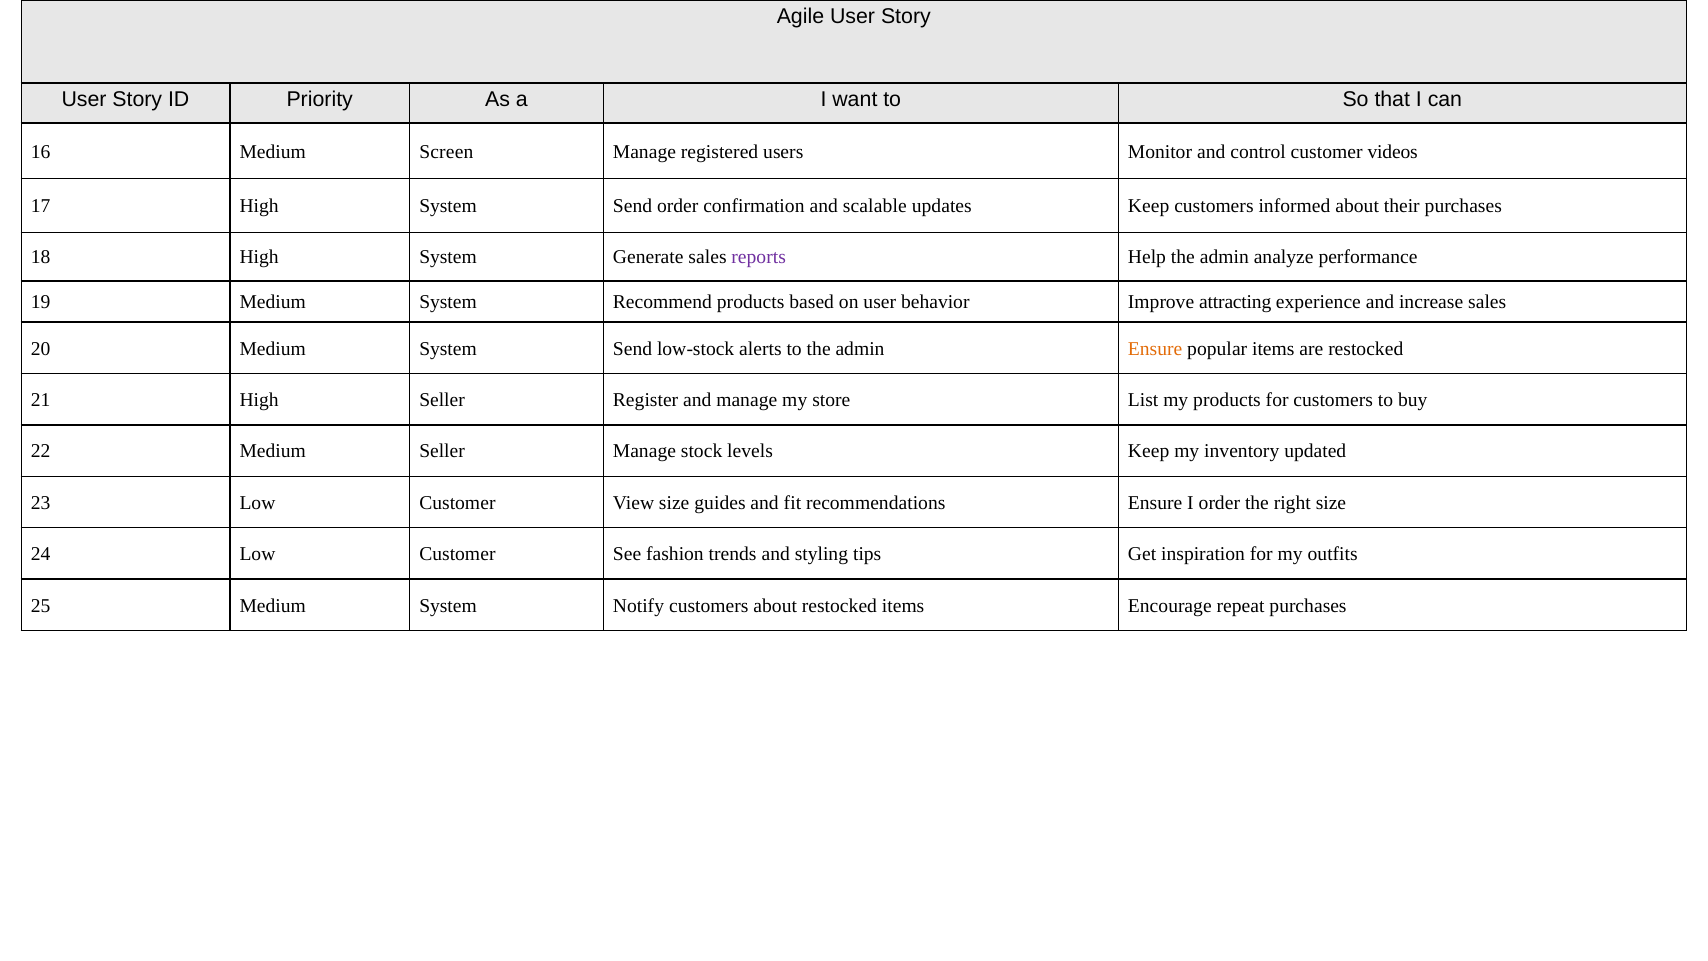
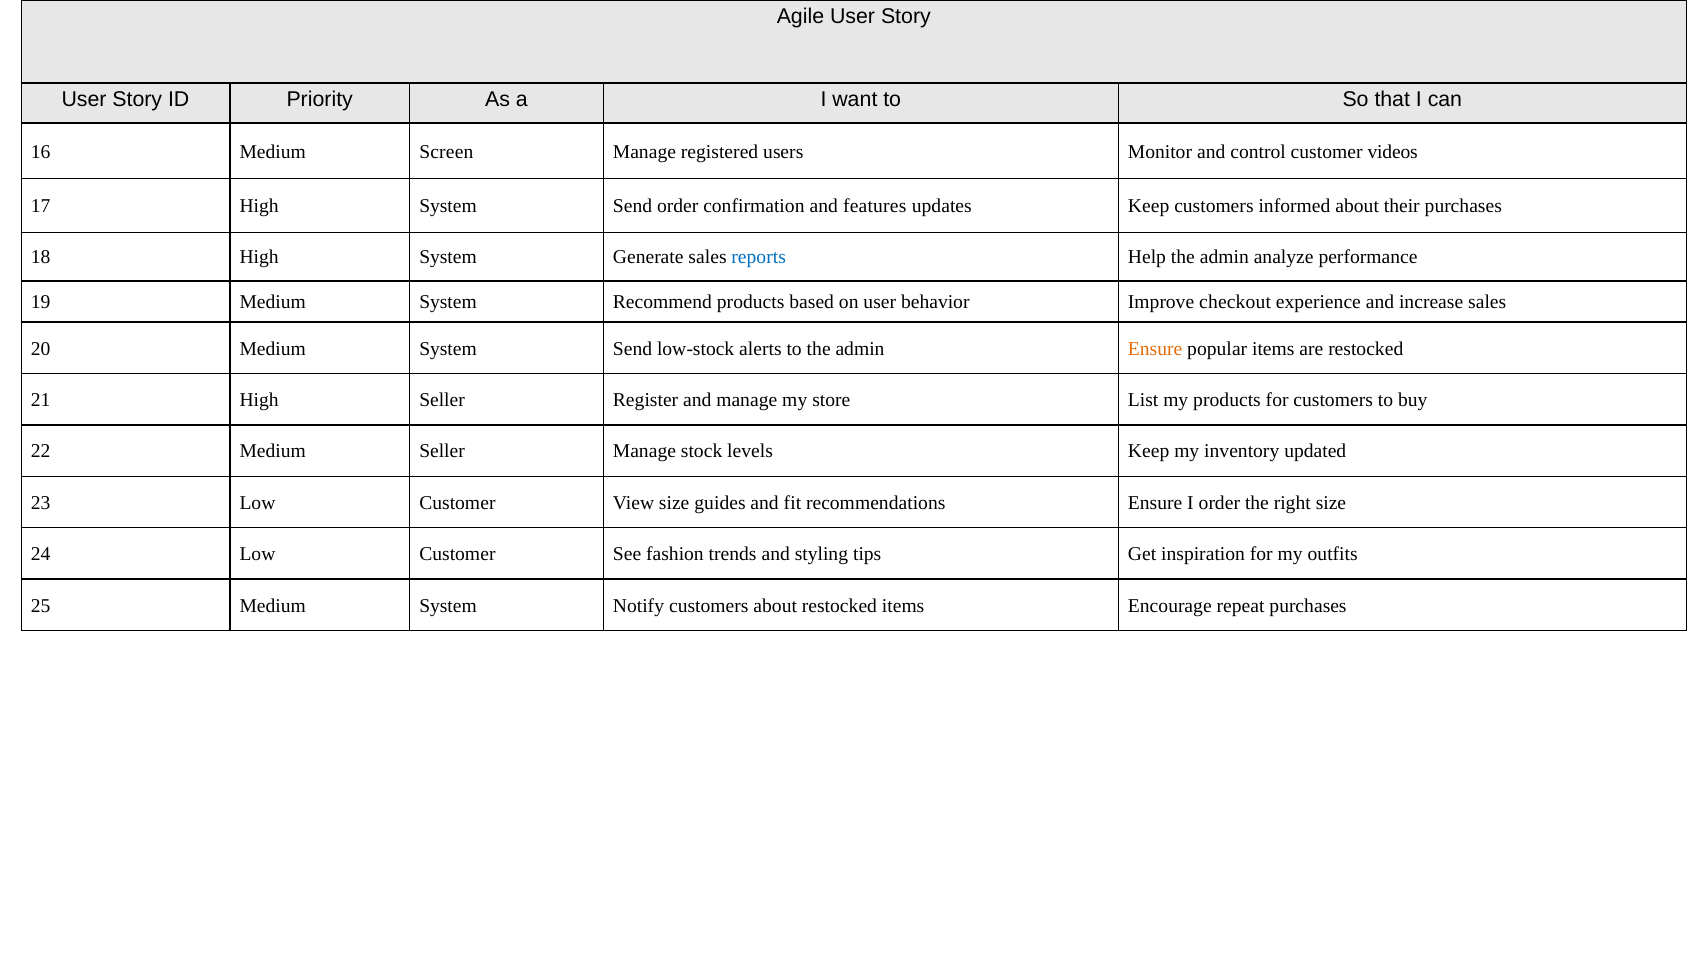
scalable: scalable -> features
reports colour: purple -> blue
attracting: attracting -> checkout
